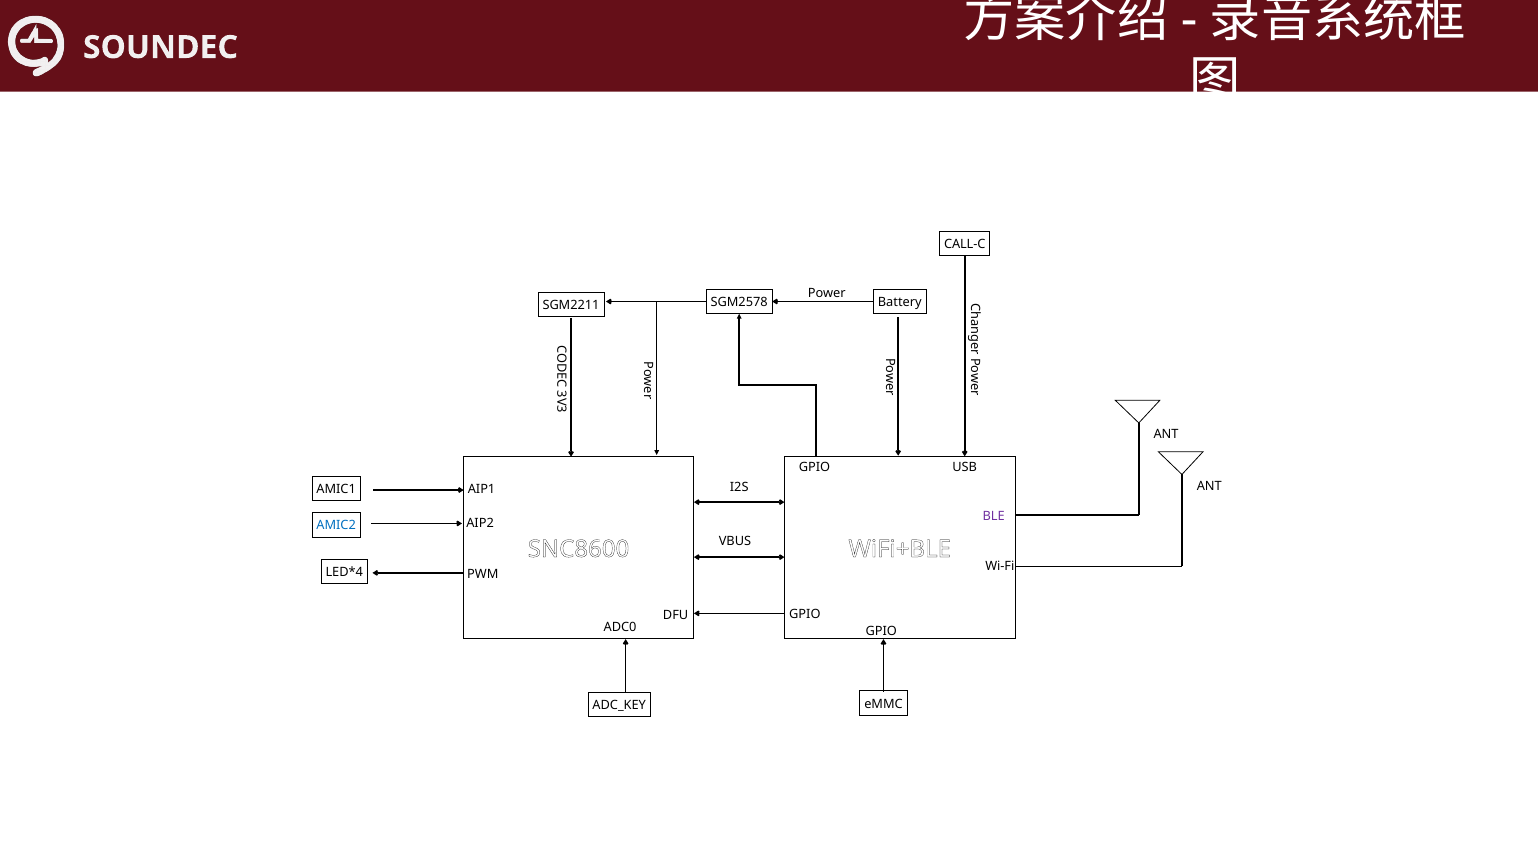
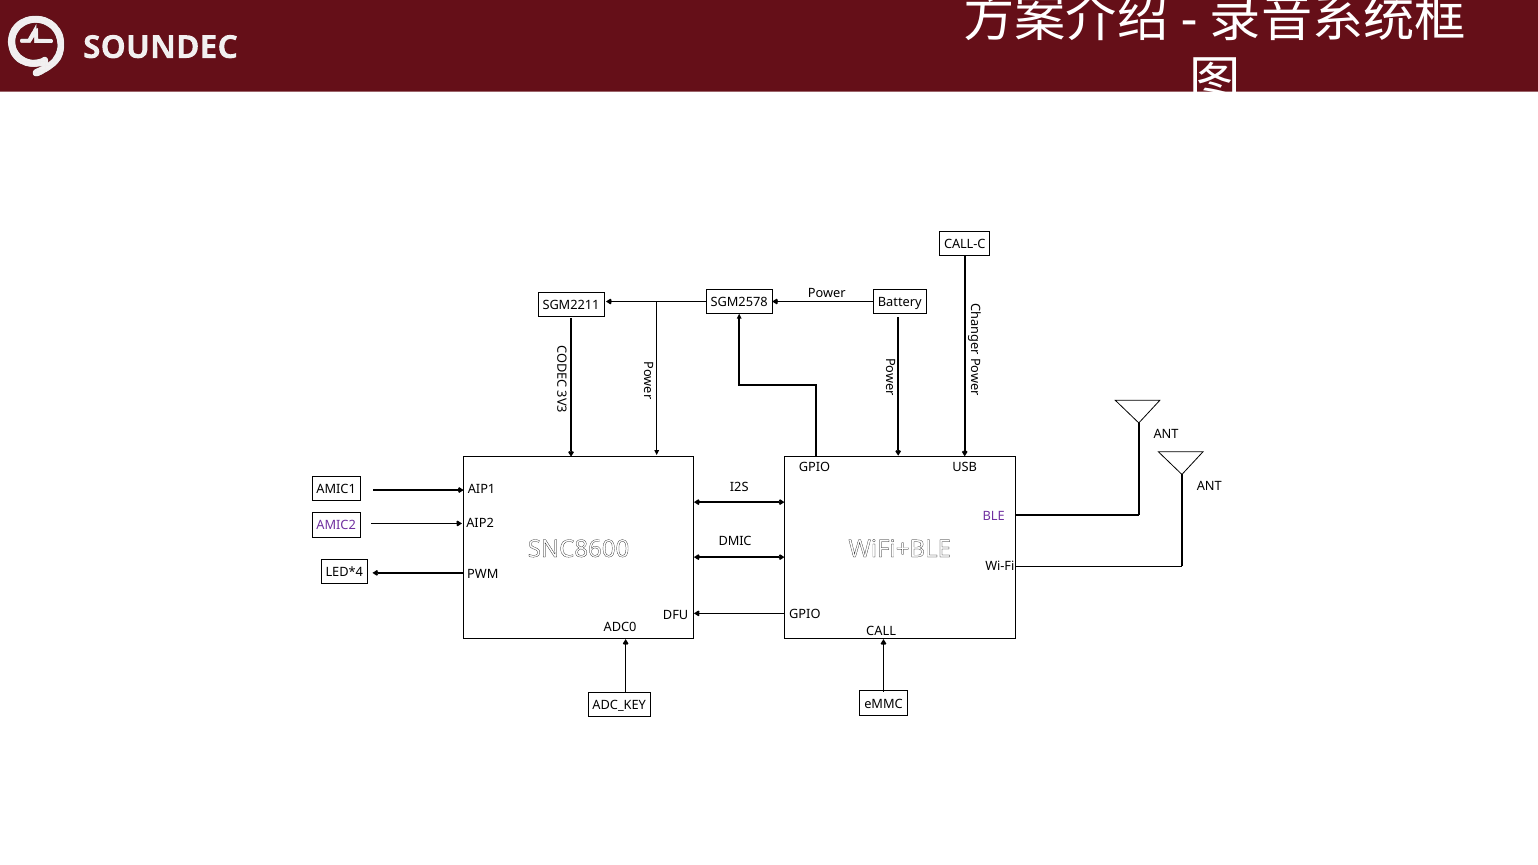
AMIC2 colour: blue -> purple
VBUS: VBUS -> DMIC
GPIO at (881, 631): GPIO -> CALL
